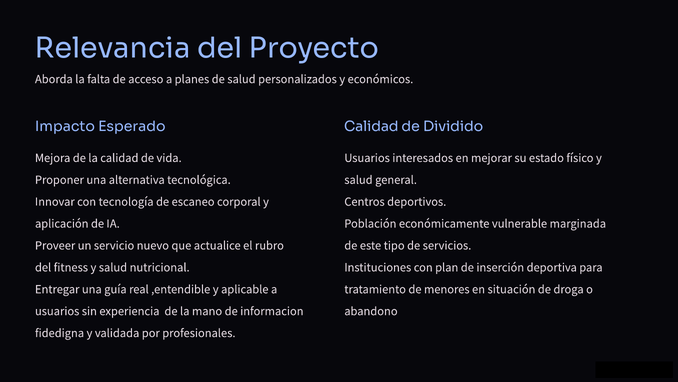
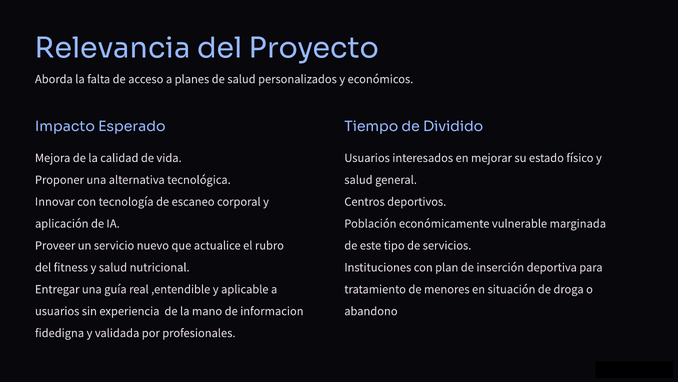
Calidad at (371, 126): Calidad -> Tiempo
